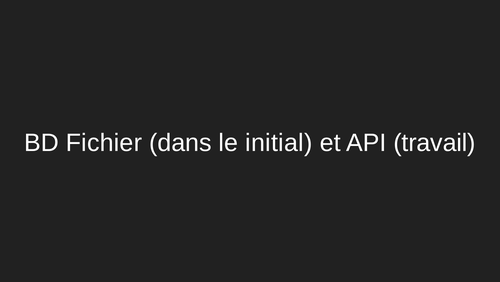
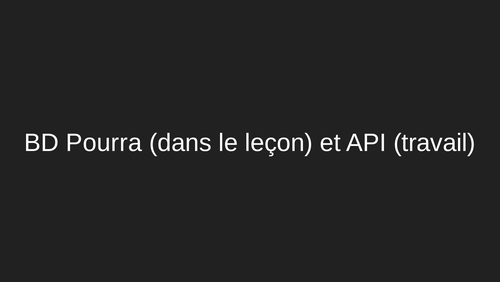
Fichier: Fichier -> Pourra
initial: initial -> leçon
